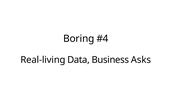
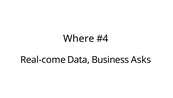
Boring: Boring -> Where
Real-living: Real-living -> Real-come
